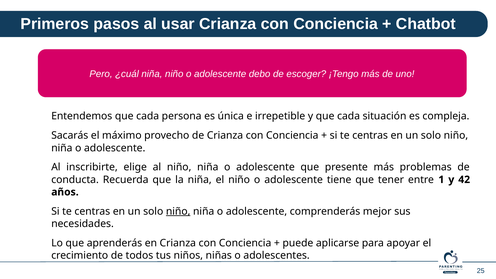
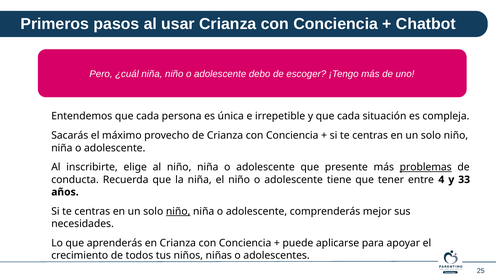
problemas underline: none -> present
1: 1 -> 4
42: 42 -> 33
